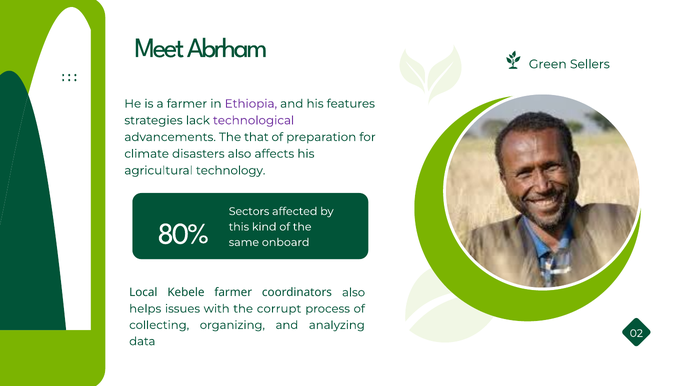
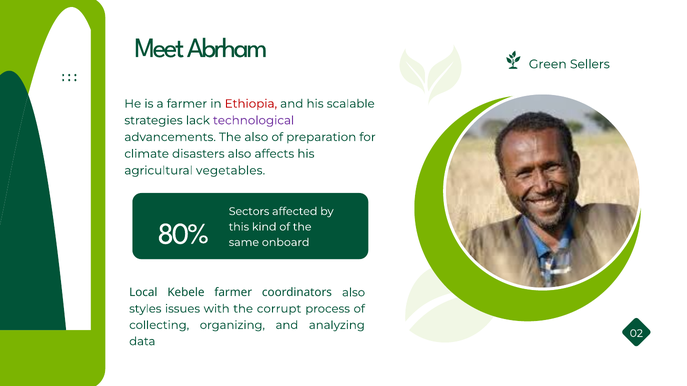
Ethiopia colour: purple -> red
features: features -> scalable
The that: that -> also
technology: technology -> vegetables
helps: helps -> styles
